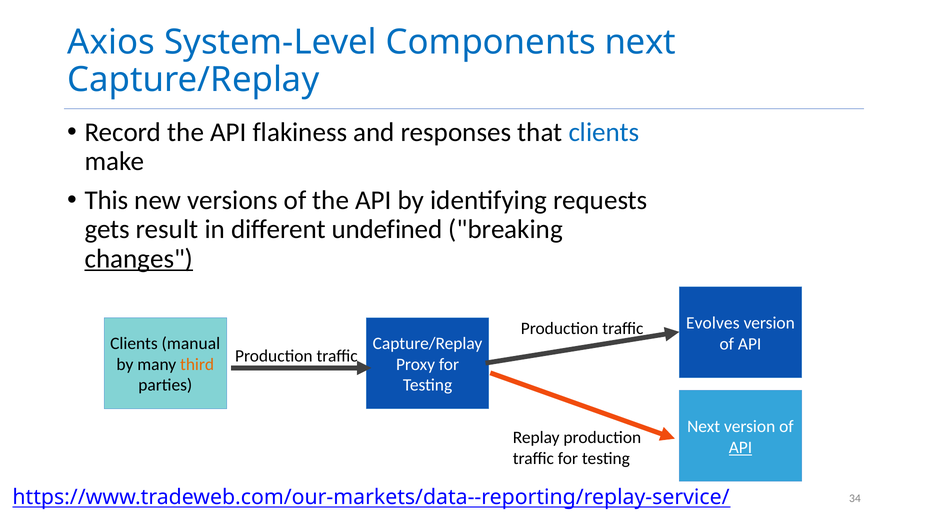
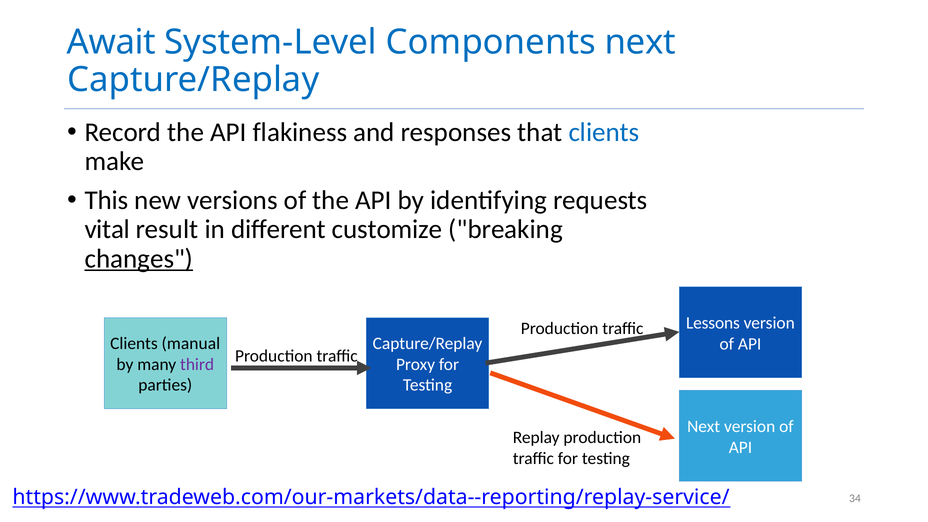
Axios: Axios -> Await
gets: gets -> vital
undefined: undefined -> customize
Evolves: Evolves -> Lessons
third colour: orange -> purple
API at (740, 447) underline: present -> none
